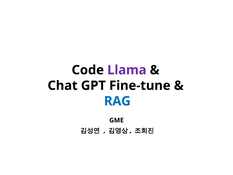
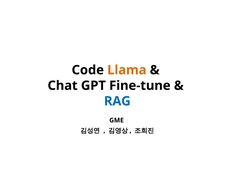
Llama colour: purple -> orange
